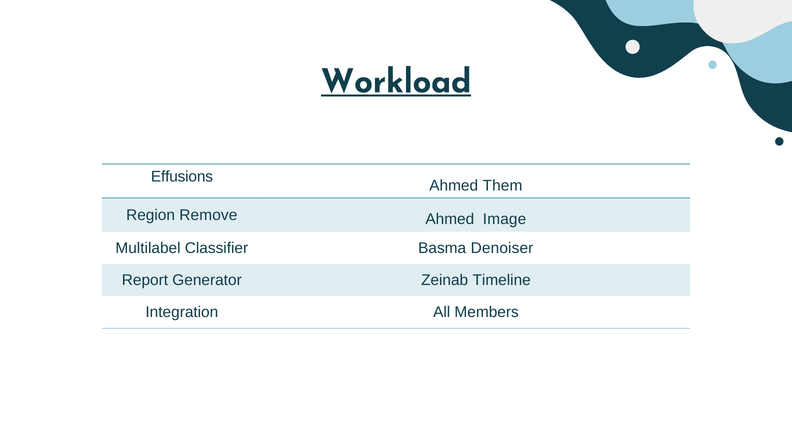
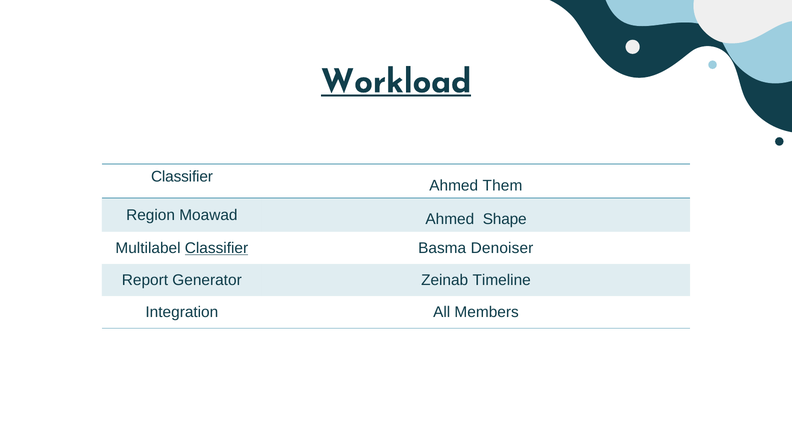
Effusions at (182, 177): Effusions -> Classifier
Remove: Remove -> Moawad
Image: Image -> Shape
Classifier at (216, 248) underline: none -> present
